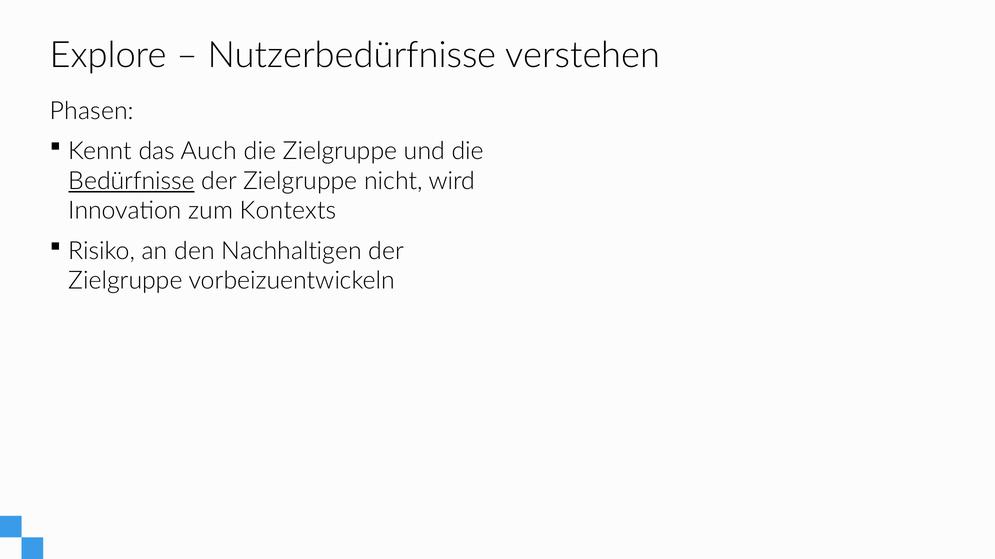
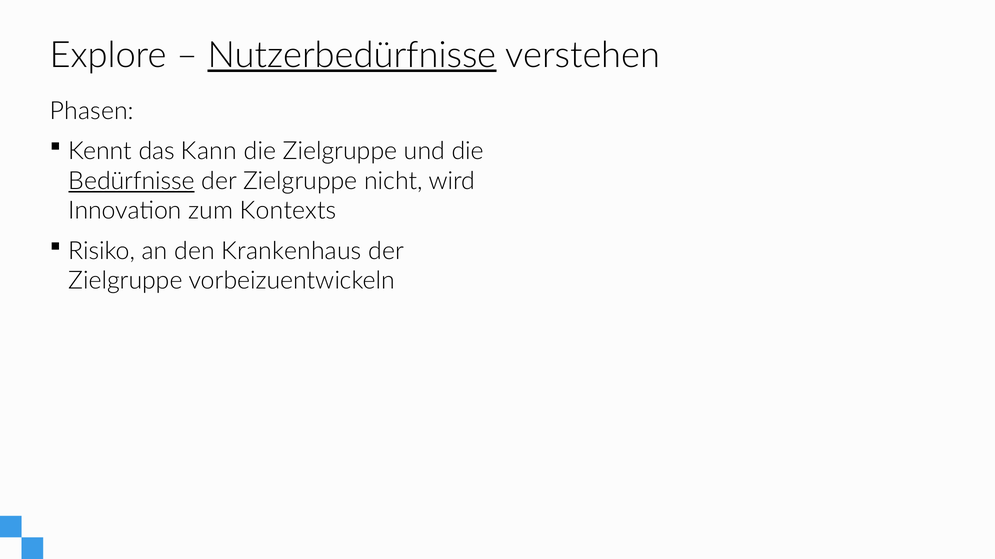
Nutzerbedürfnisse underline: none -> present
Auch: Auch -> Kann
Nachhaltigen: Nachhaltigen -> Krankenhaus
